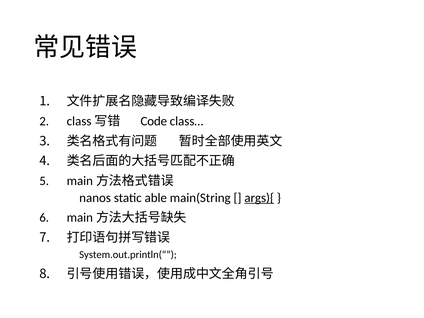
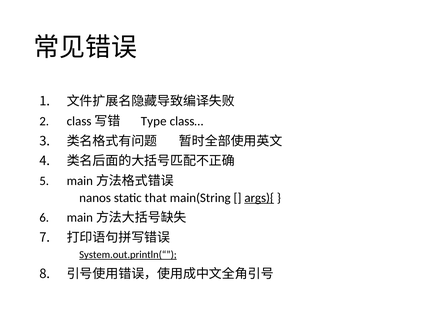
Code: Code -> Type
able: able -> that
System.out.println(“ underline: none -> present
